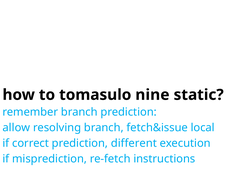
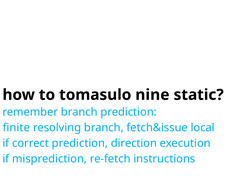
allow: allow -> finite
different: different -> direction
